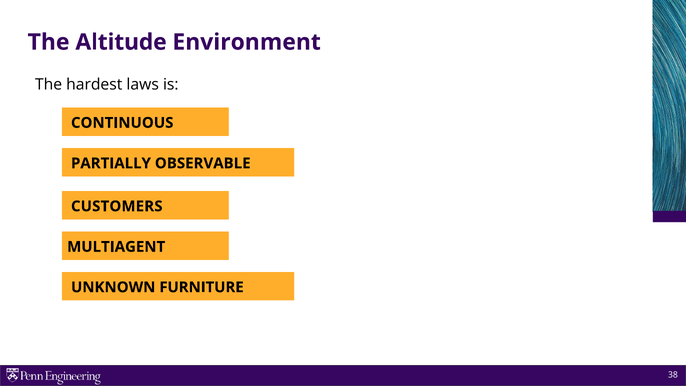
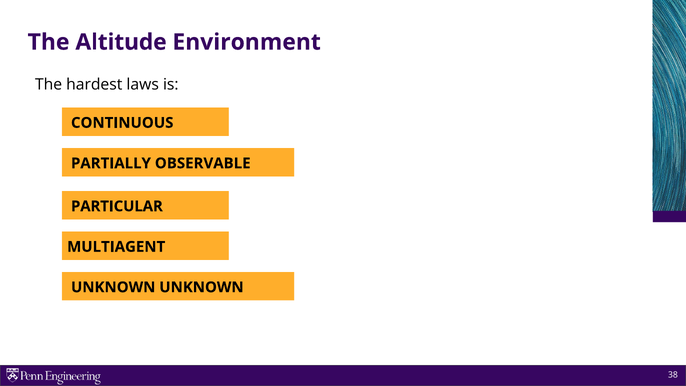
CUSTOMERS: CUSTOMERS -> PARTICULAR
UNKNOWN FURNITURE: FURNITURE -> UNKNOWN
